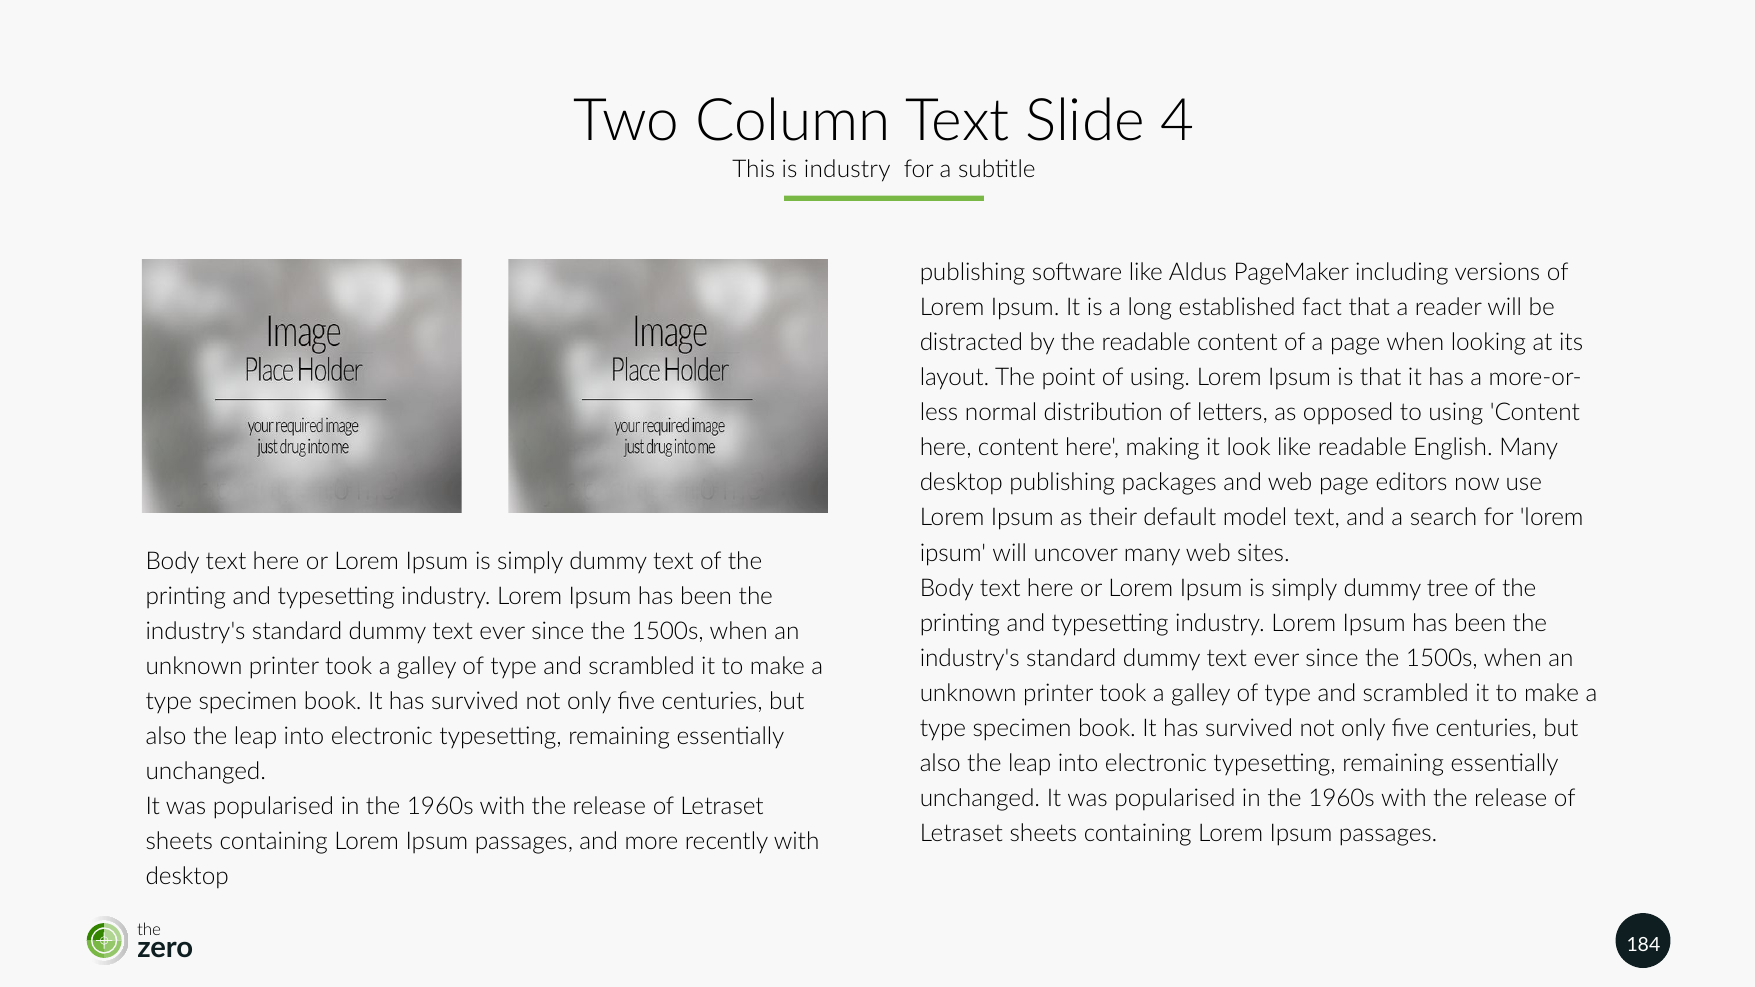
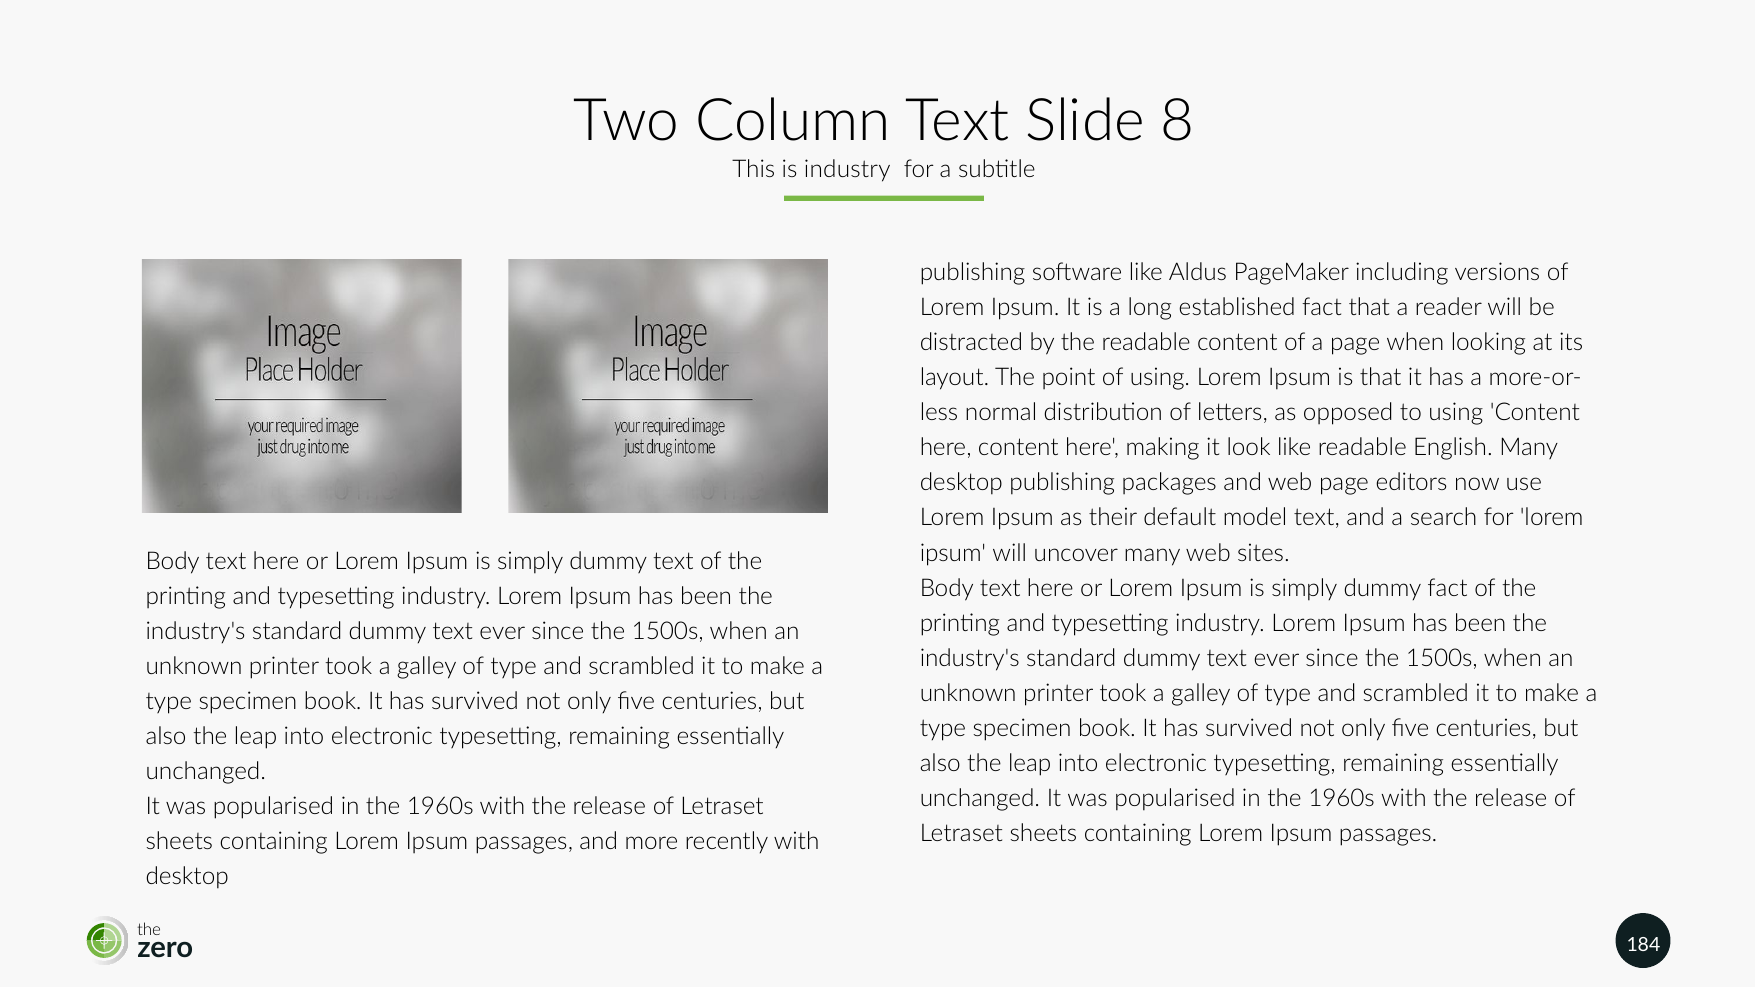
4: 4 -> 8
dummy tree: tree -> fact
